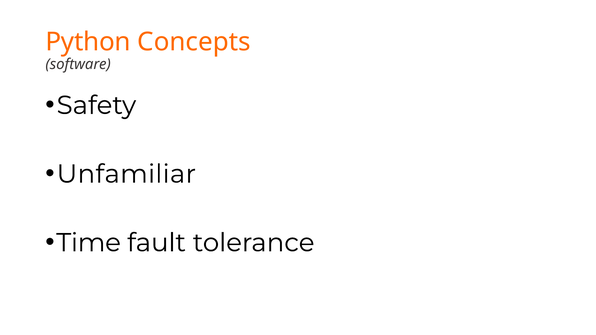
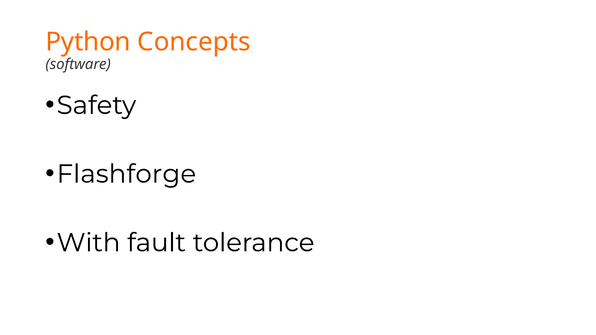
Unfamiliar: Unfamiliar -> Flashforge
Time: Time -> With
